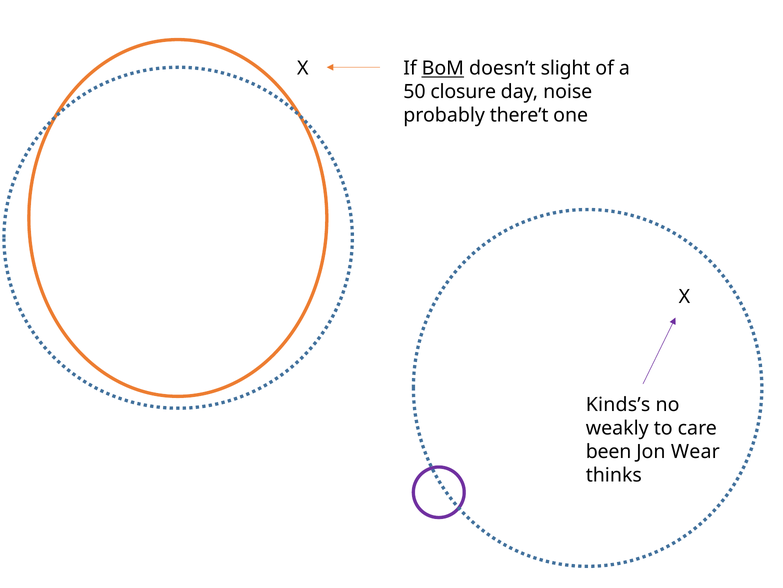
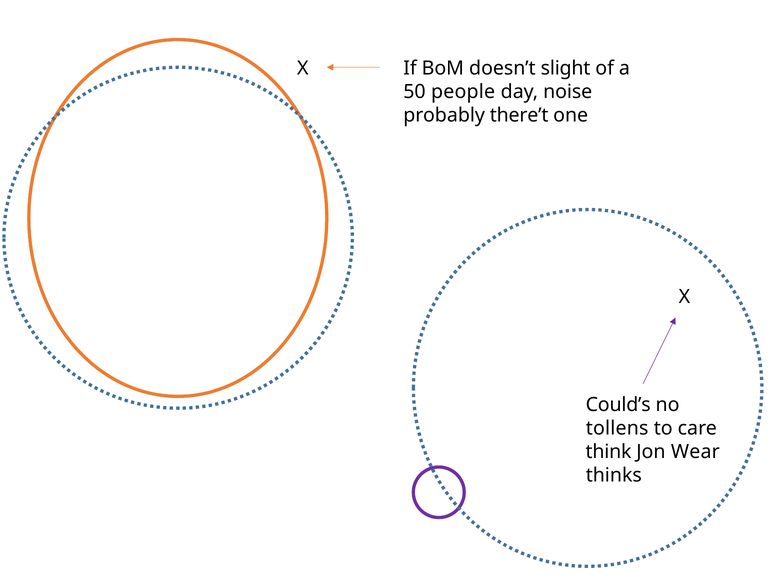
BoM underline: present -> none
closure: closure -> people
Kinds’s: Kinds’s -> Could’s
weakly: weakly -> tollens
been: been -> think
